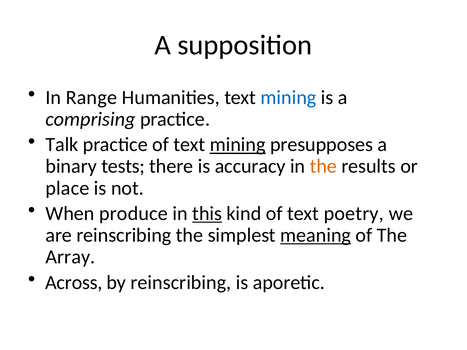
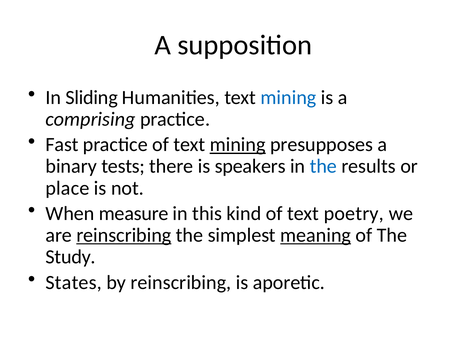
Range: Range -> Sliding
Talk: Talk -> Fast
accuracy: accuracy -> speakers
the at (323, 166) colour: orange -> blue
produce: produce -> measure
this underline: present -> none
reinscribing at (124, 235) underline: none -> present
Array: Array -> Study
Across: Across -> States
